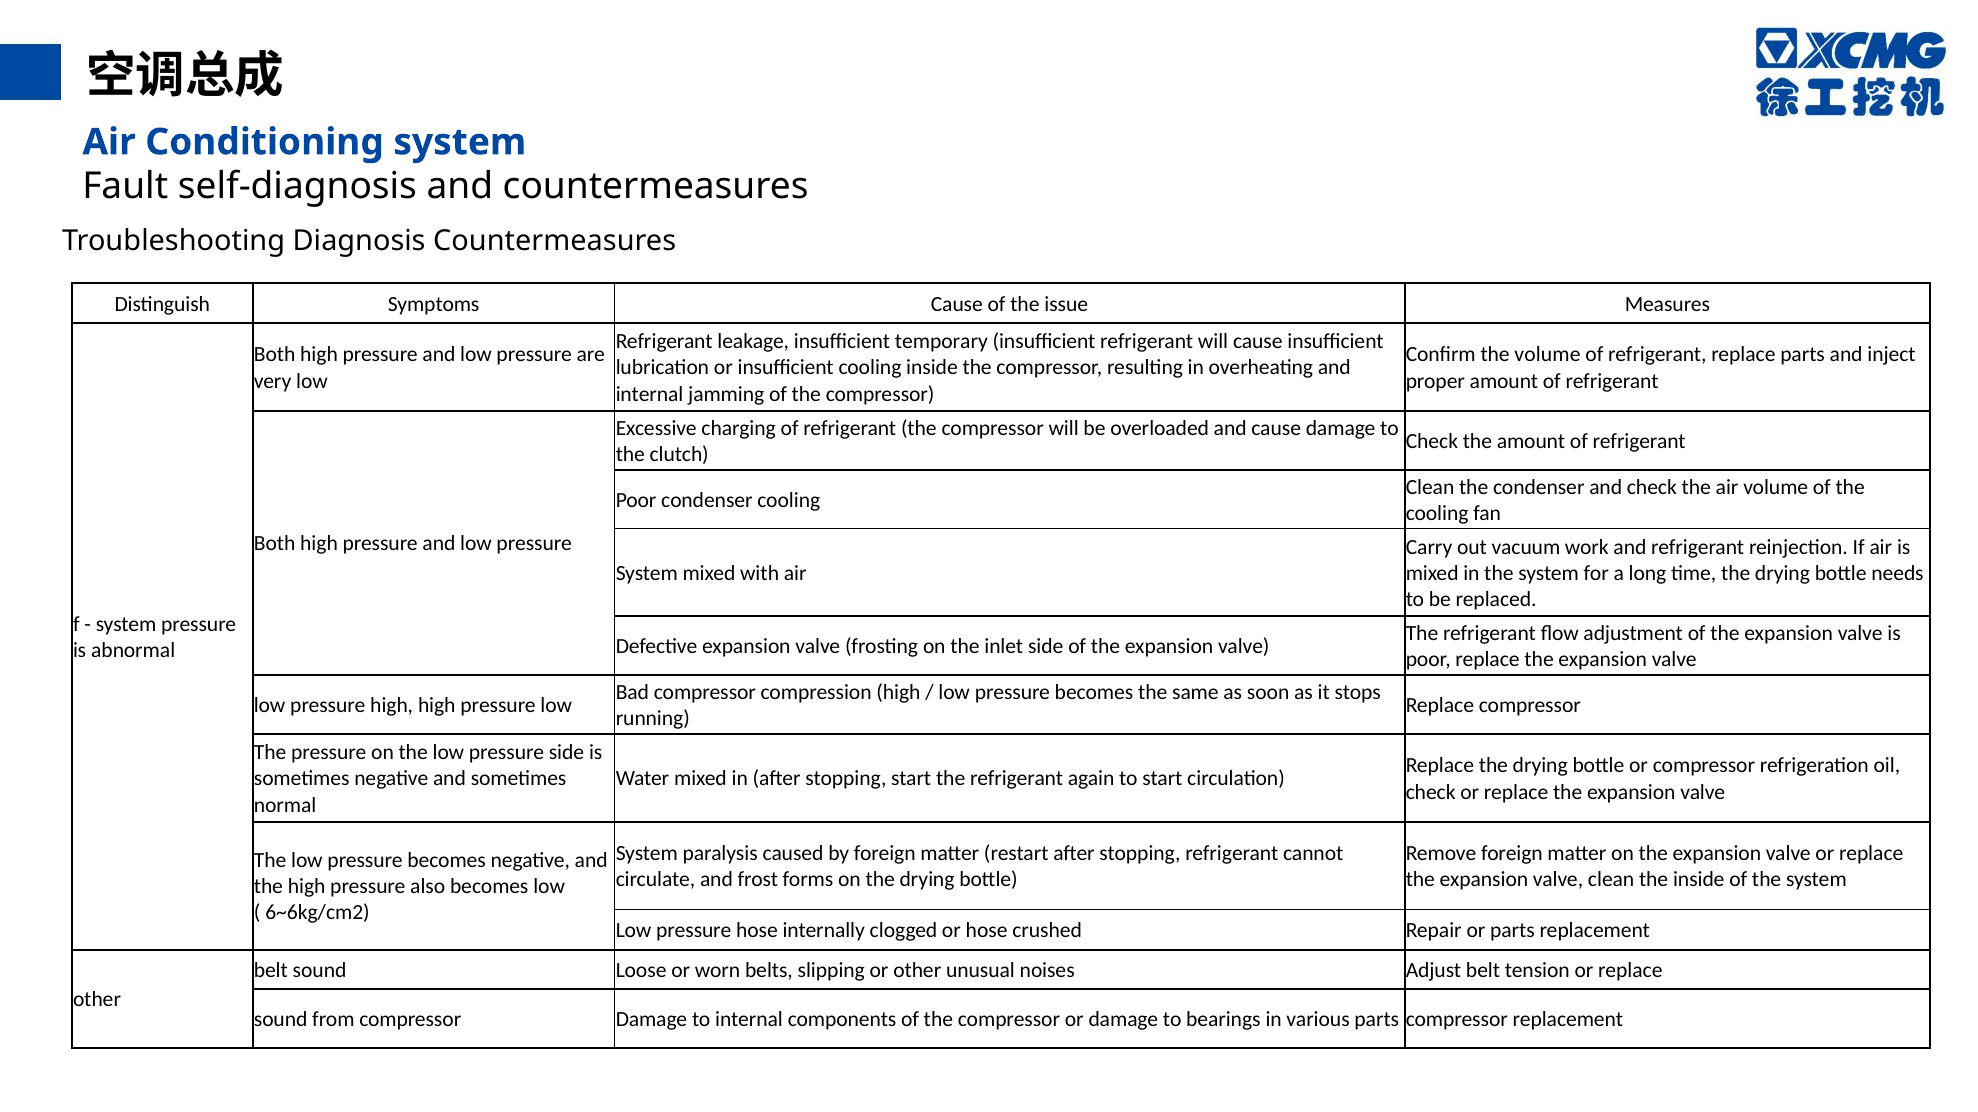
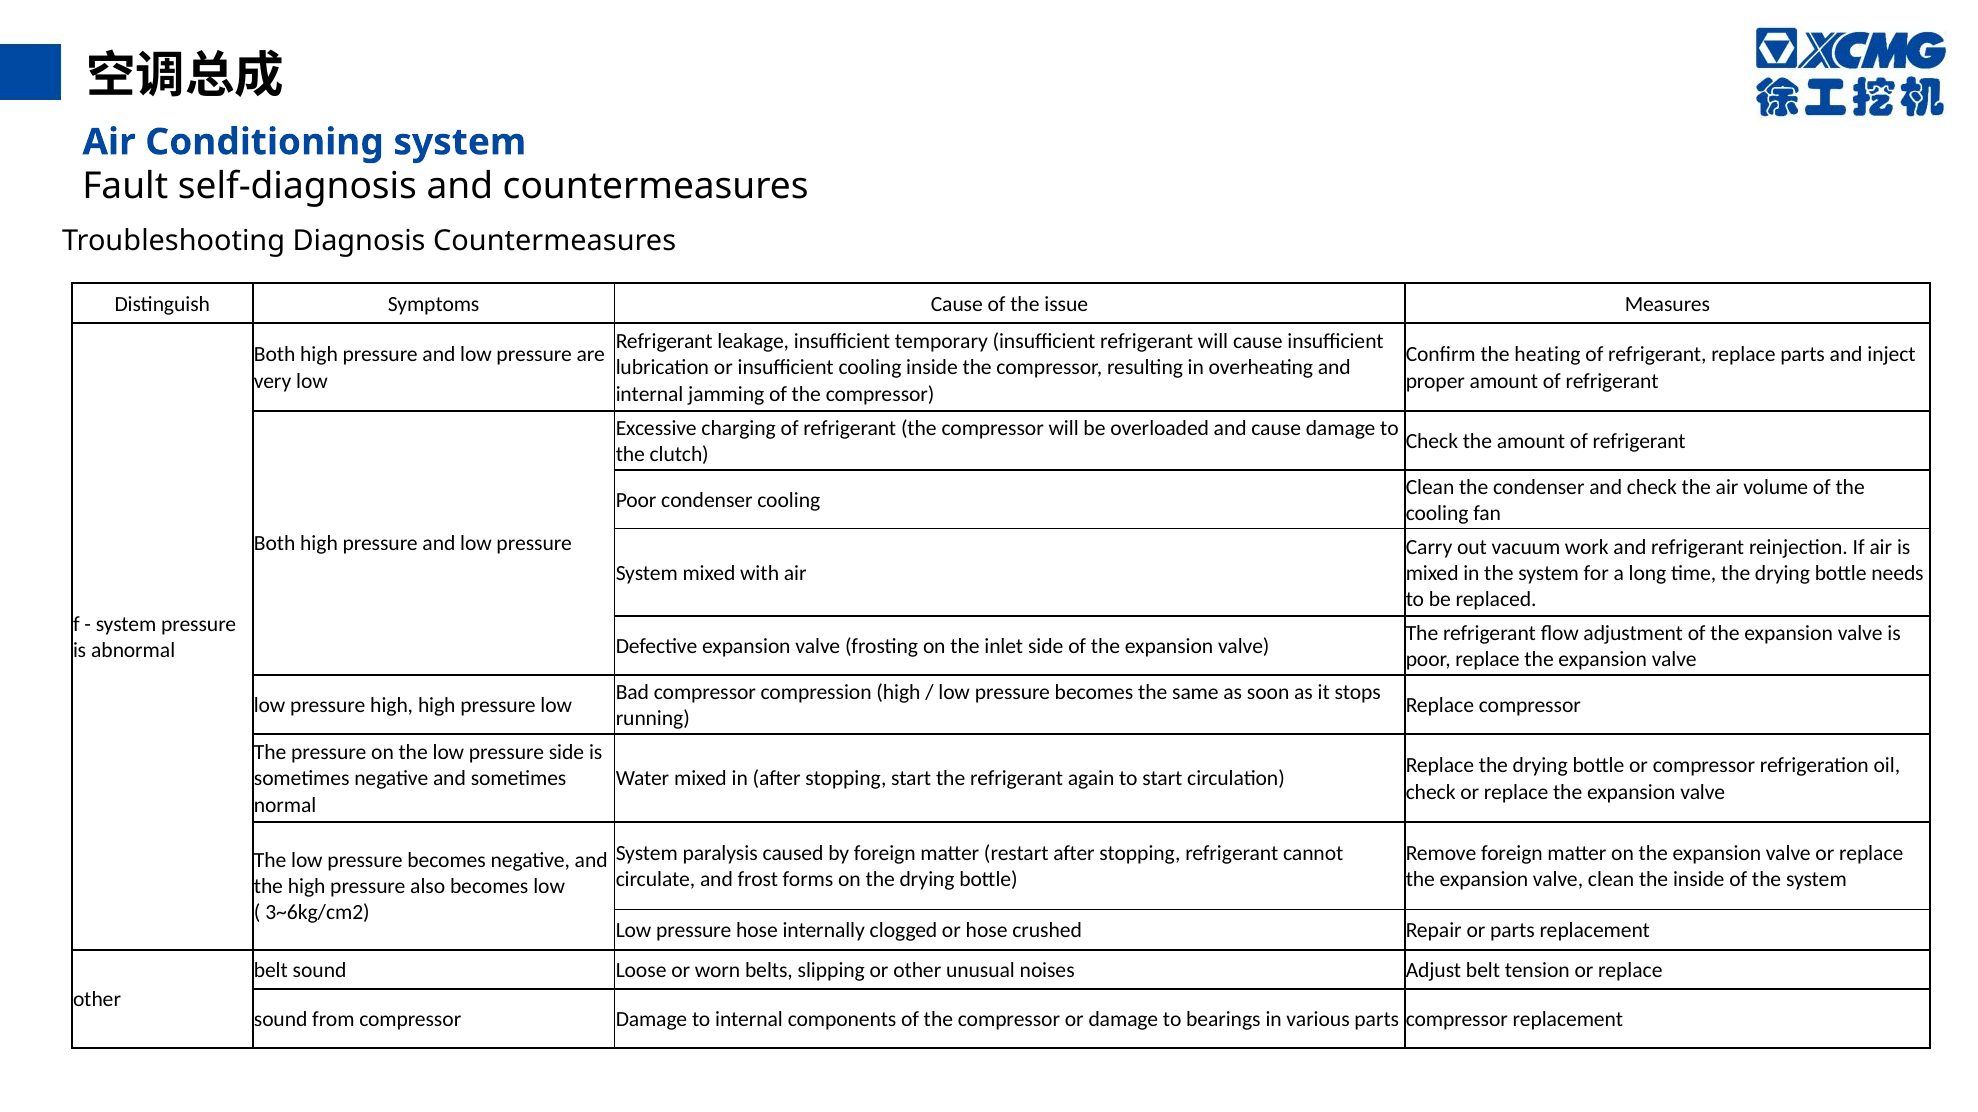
the volume: volume -> heating
6~6kg/cm2: 6~6kg/cm2 -> 3~6kg/cm2
